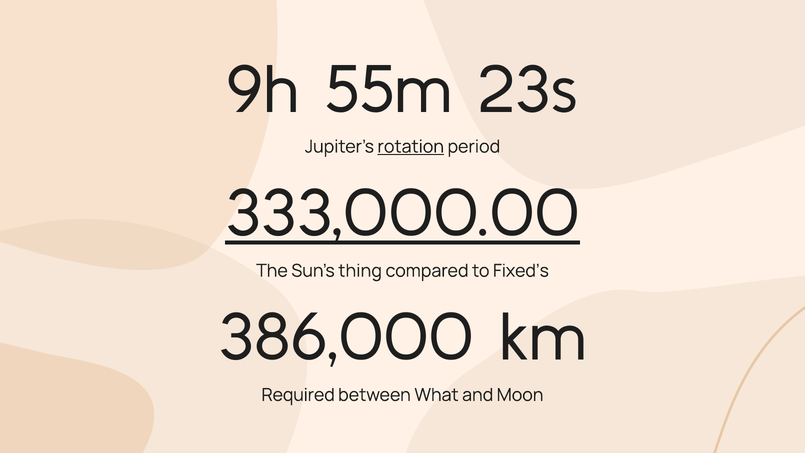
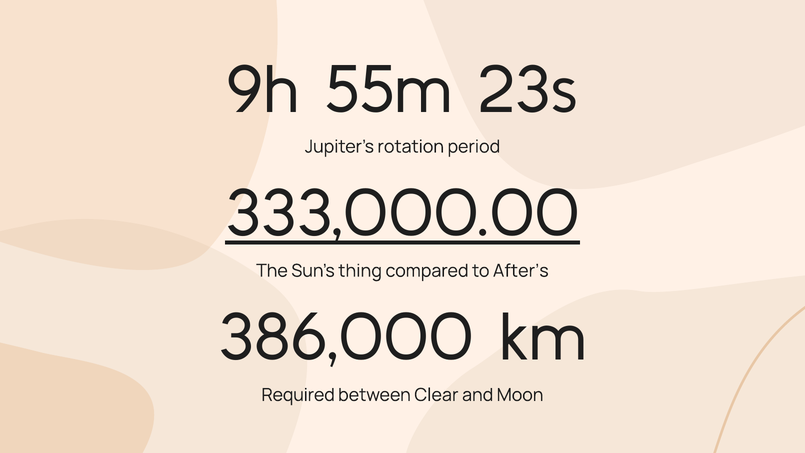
rotation underline: present -> none
Fixed’s: Fixed’s -> After’s
What: What -> Clear
